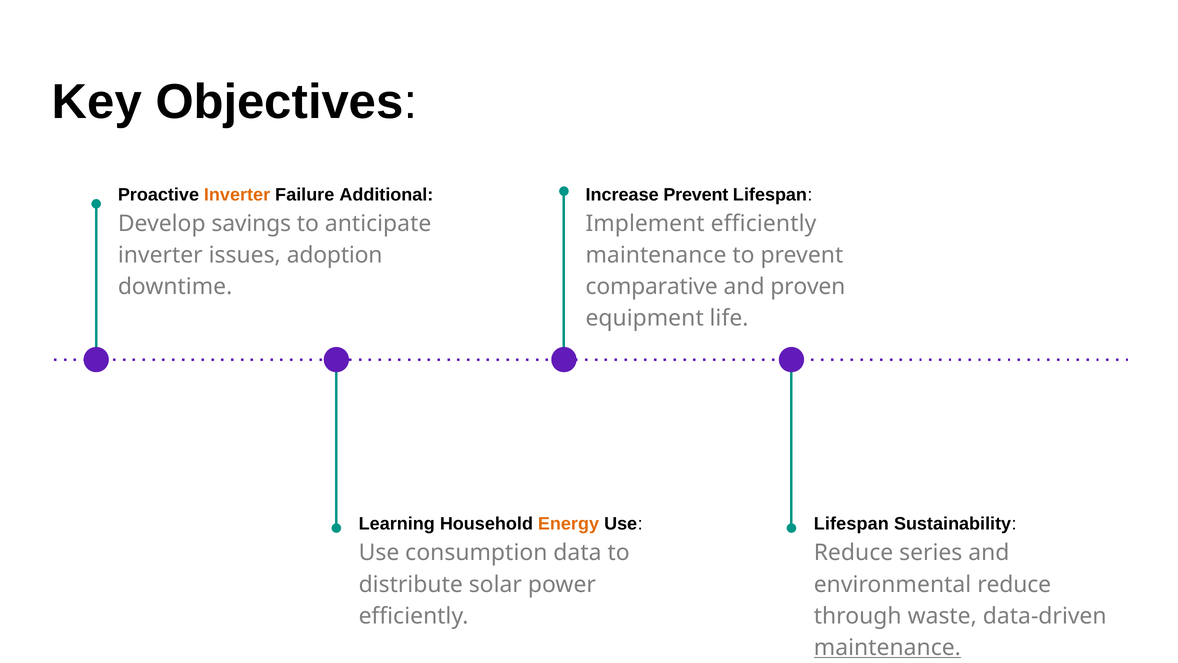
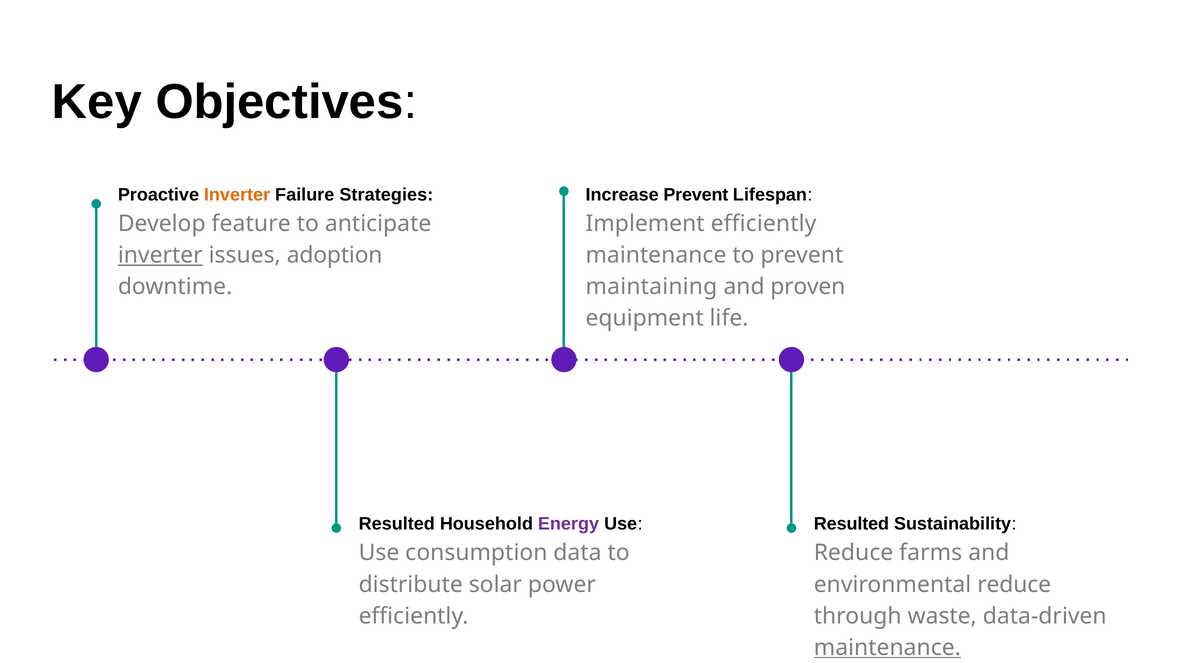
Additional: Additional -> Strategies
savings: savings -> feature
inverter at (160, 255) underline: none -> present
comparative: comparative -> maintaining
Learning at (397, 524): Learning -> Resulted
Energy colour: orange -> purple
Lifespan at (851, 524): Lifespan -> Resulted
series: series -> farms
